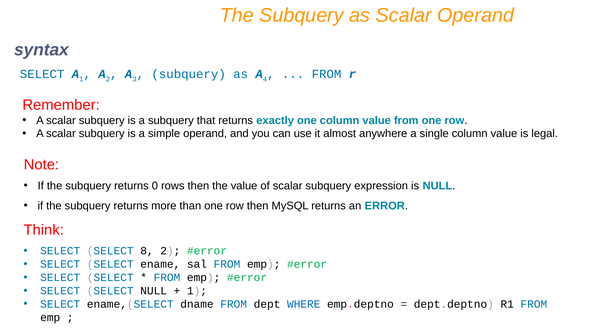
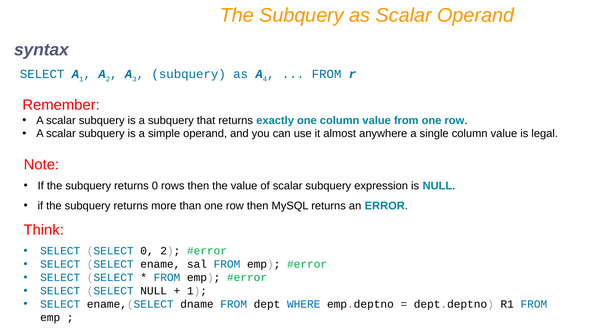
SELECT 8: 8 -> 0
